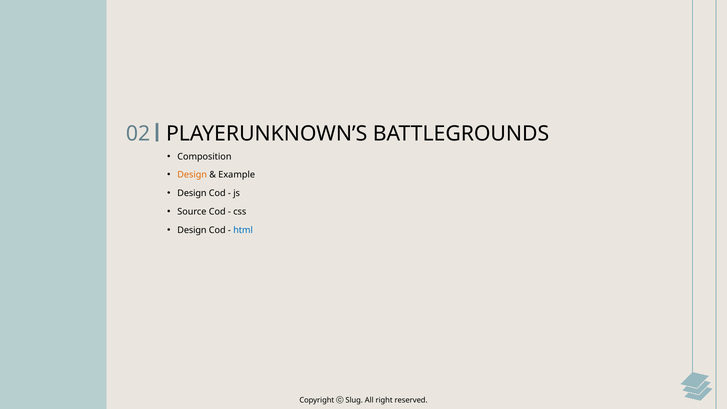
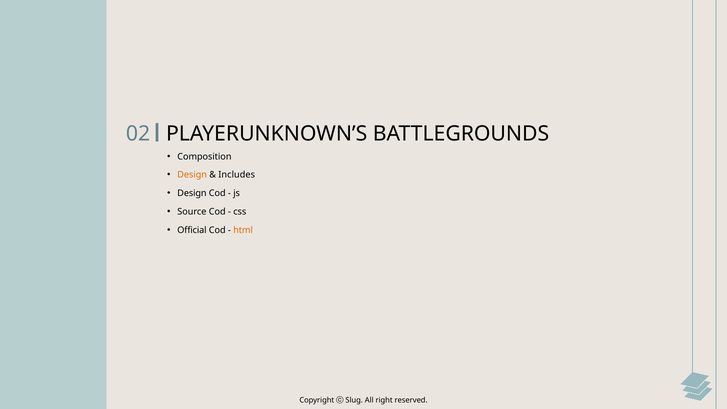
Example: Example -> Includes
Design at (192, 230): Design -> Official
html colour: blue -> orange
